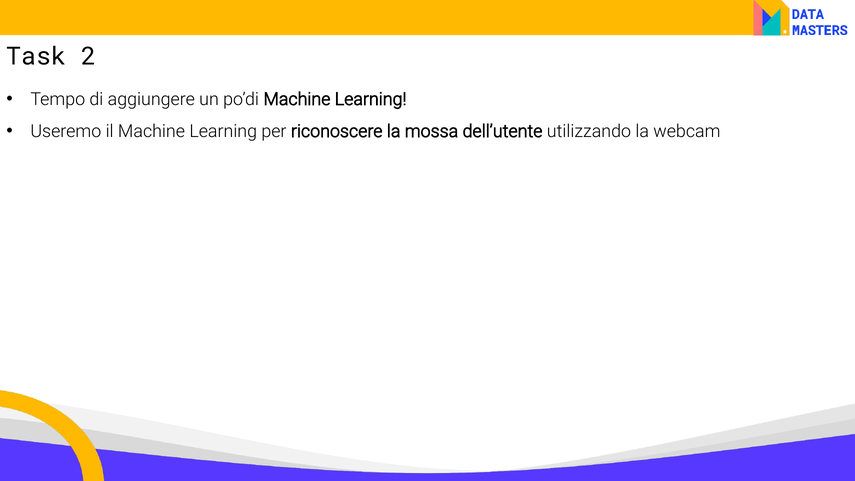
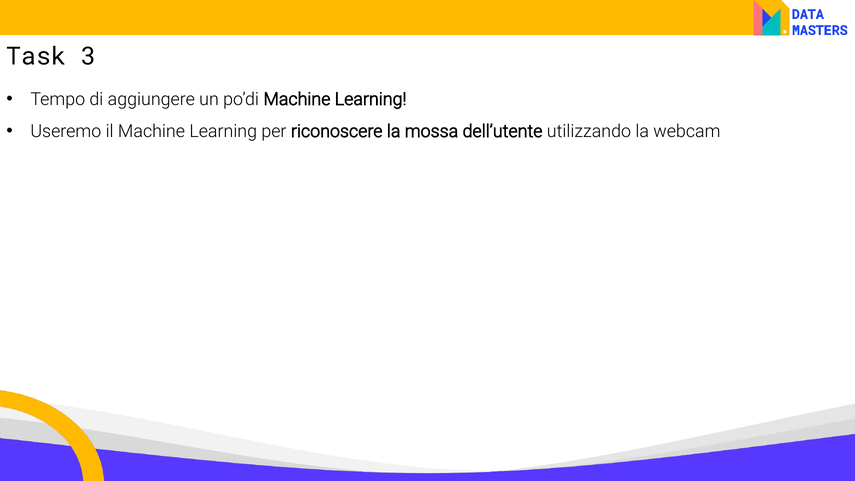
2: 2 -> 3
